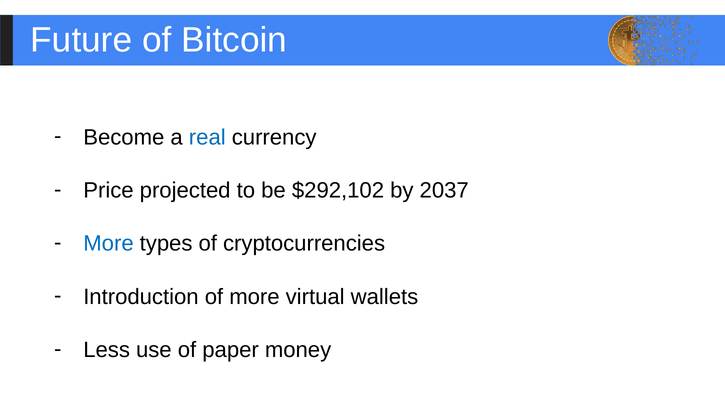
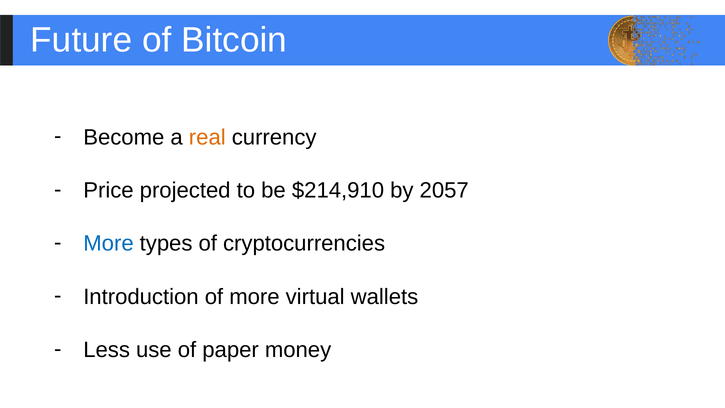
real colour: blue -> orange
$292,102: $292,102 -> $214,910
2037: 2037 -> 2057
